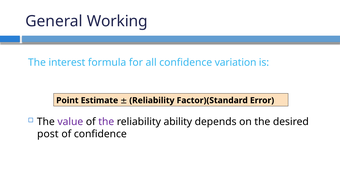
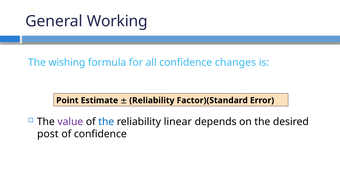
interest: interest -> wishing
variation: variation -> changes
the at (106, 122) colour: purple -> blue
ability: ability -> linear
